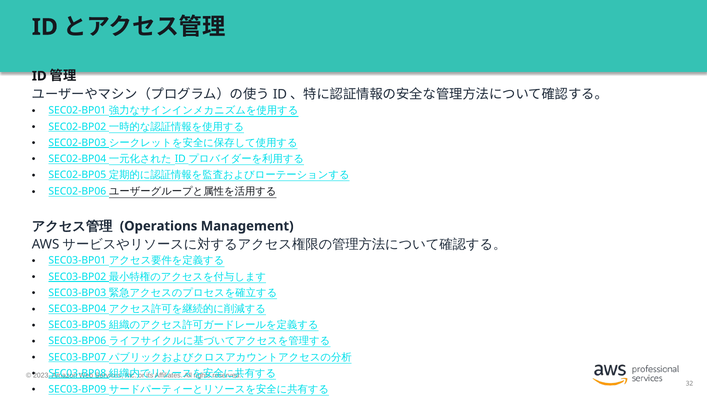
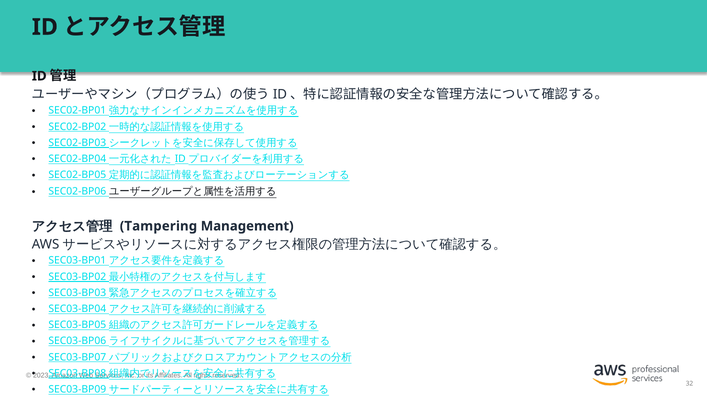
Operations: Operations -> Tampering
